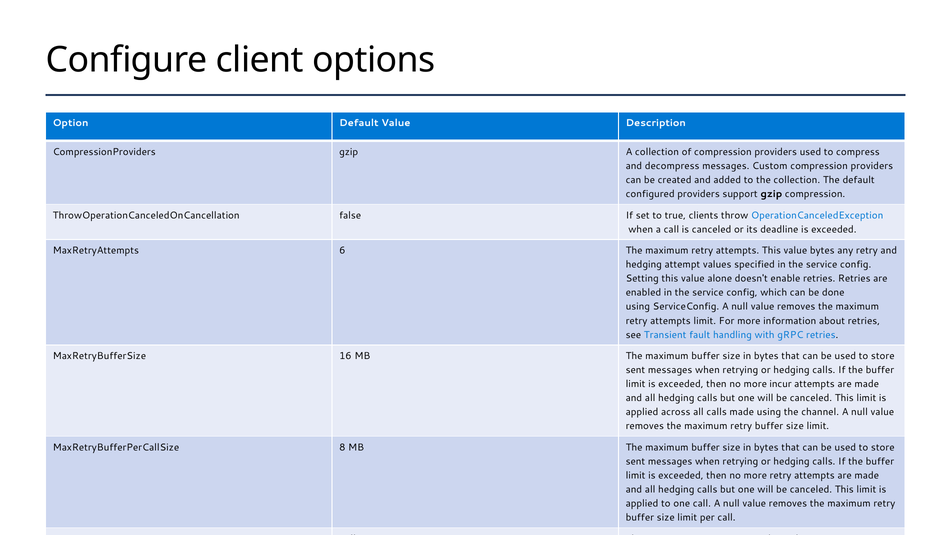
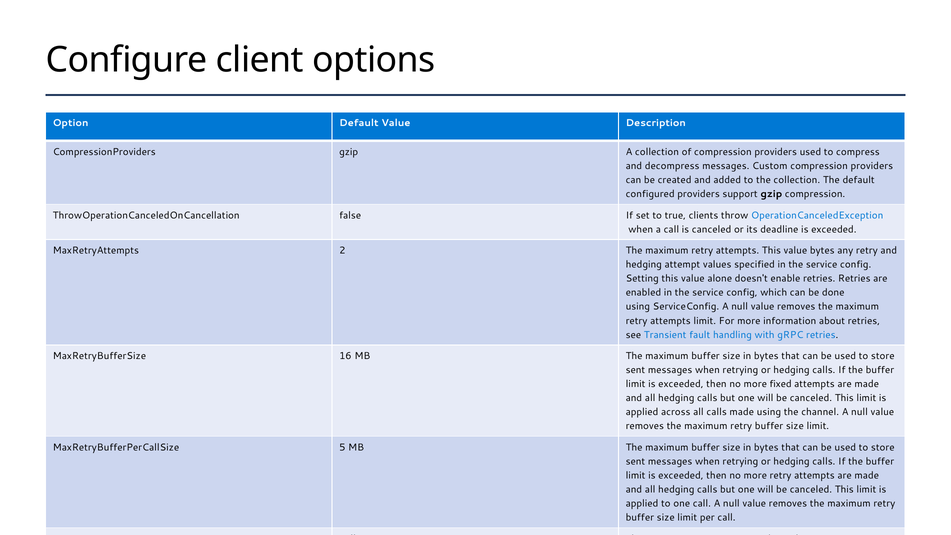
6: 6 -> 2
incur: incur -> fixed
8: 8 -> 5
